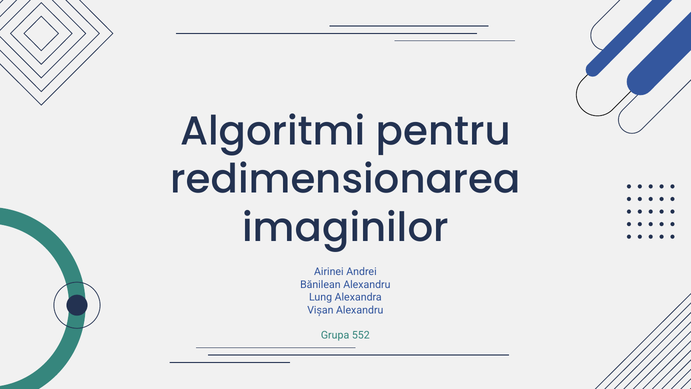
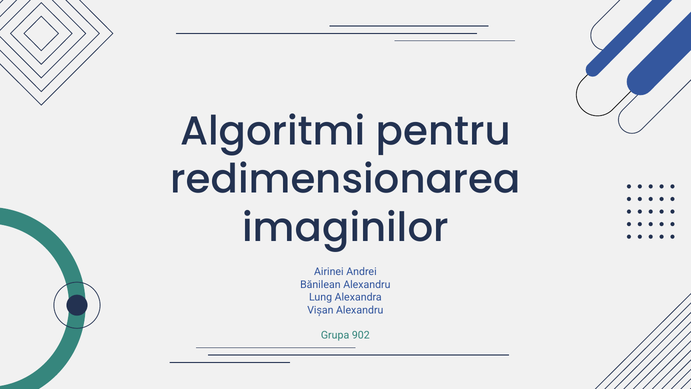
552: 552 -> 902
